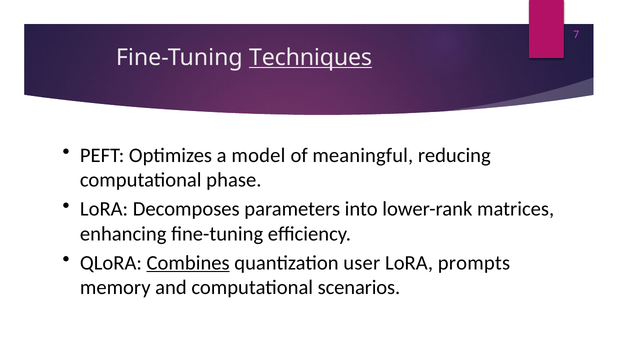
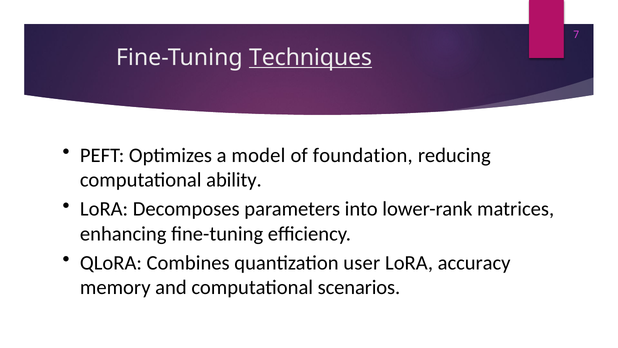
meaningful: meaningful -> foundation
phase: phase -> ability
Combines underline: present -> none
prompts: prompts -> accuracy
